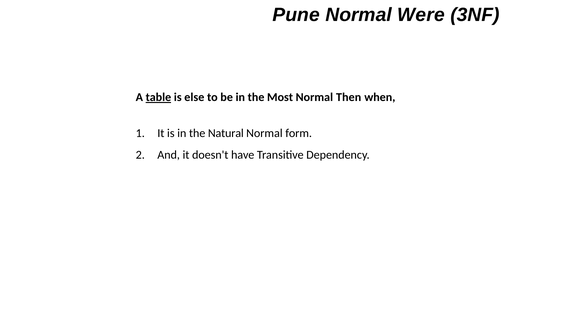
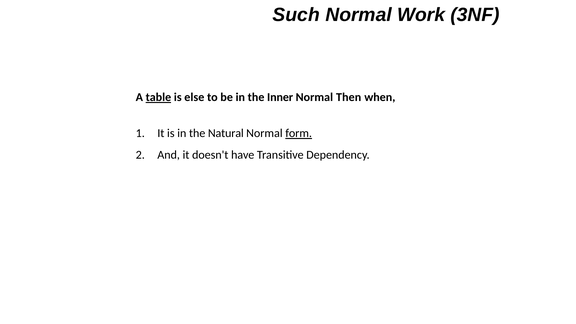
Pune: Pune -> Such
Were: Were -> Work
Most: Most -> Inner
form underline: none -> present
